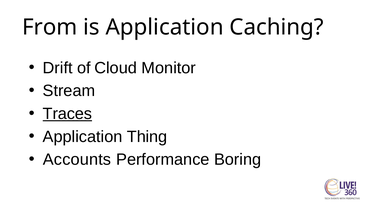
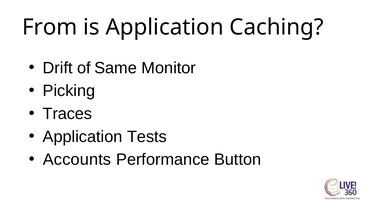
Cloud: Cloud -> Same
Stream: Stream -> Picking
Traces underline: present -> none
Thing: Thing -> Tests
Boring: Boring -> Button
